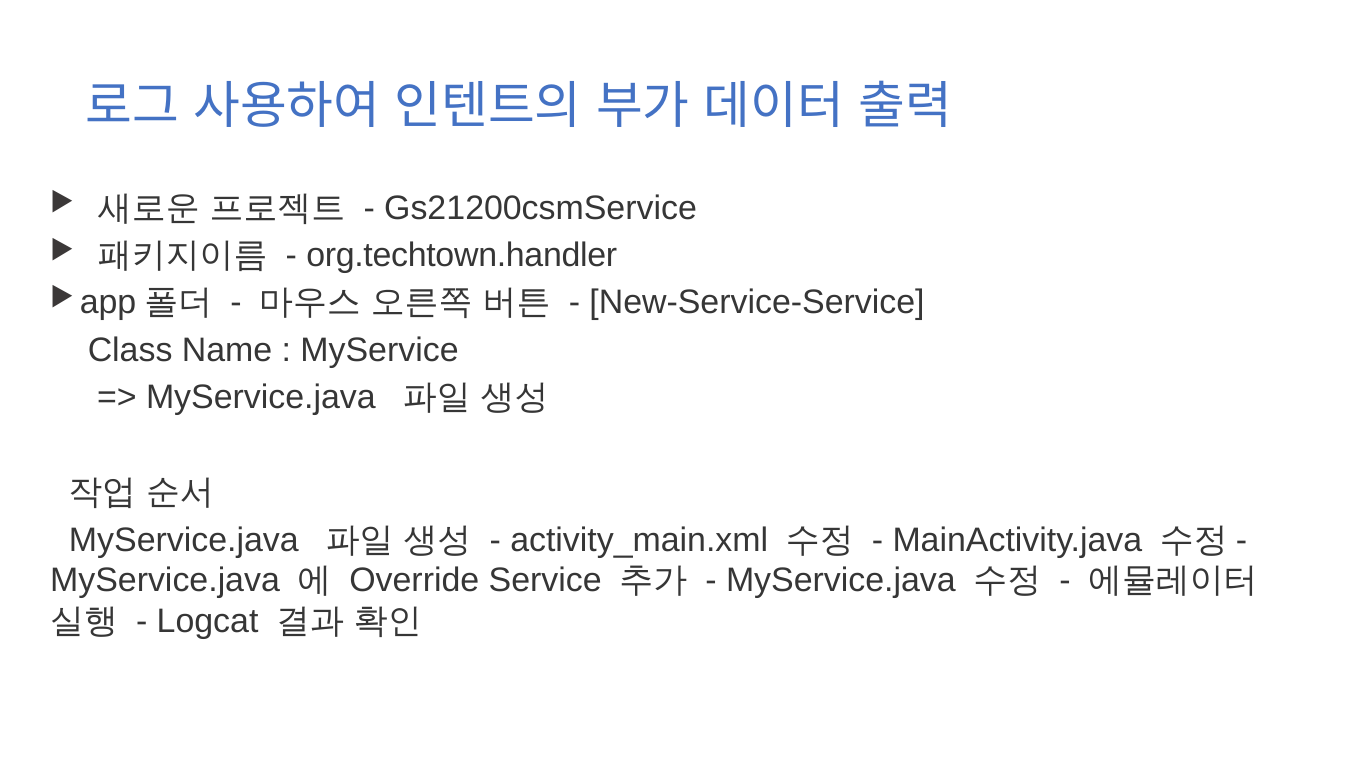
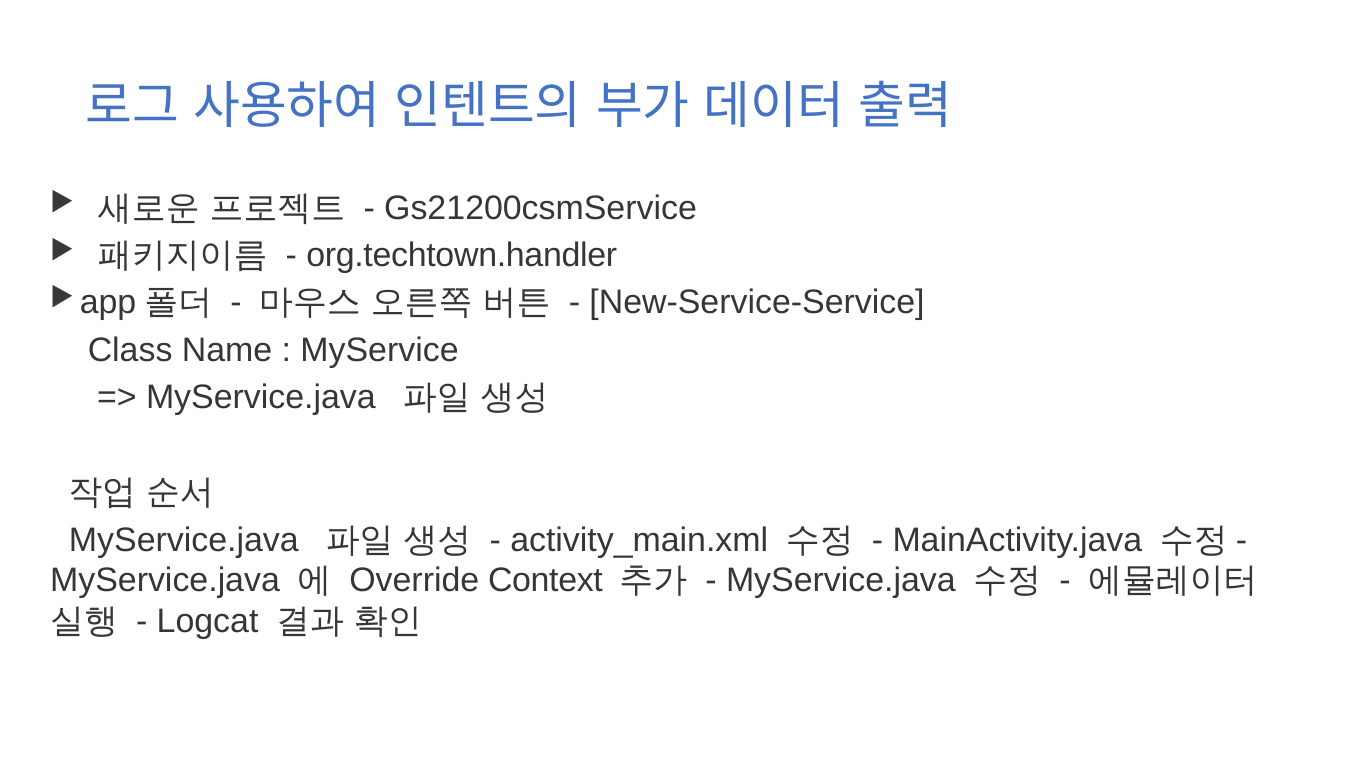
Service: Service -> Context
